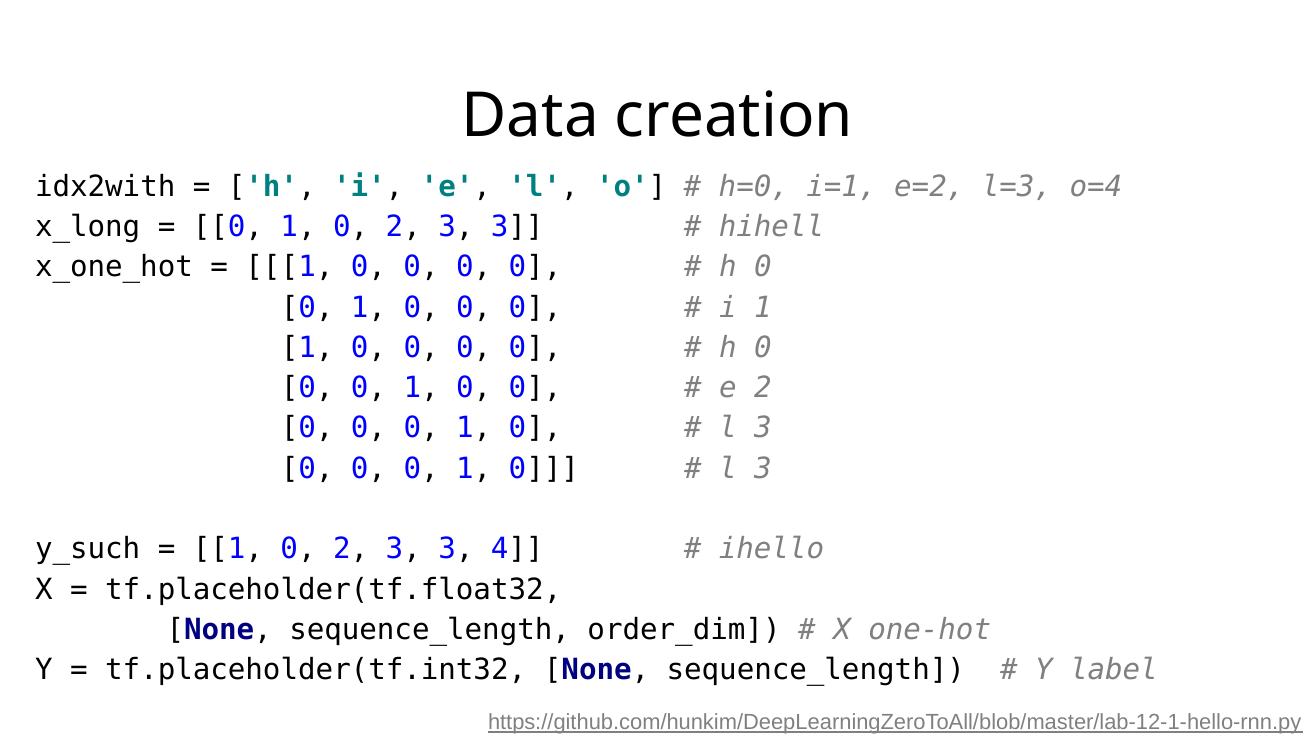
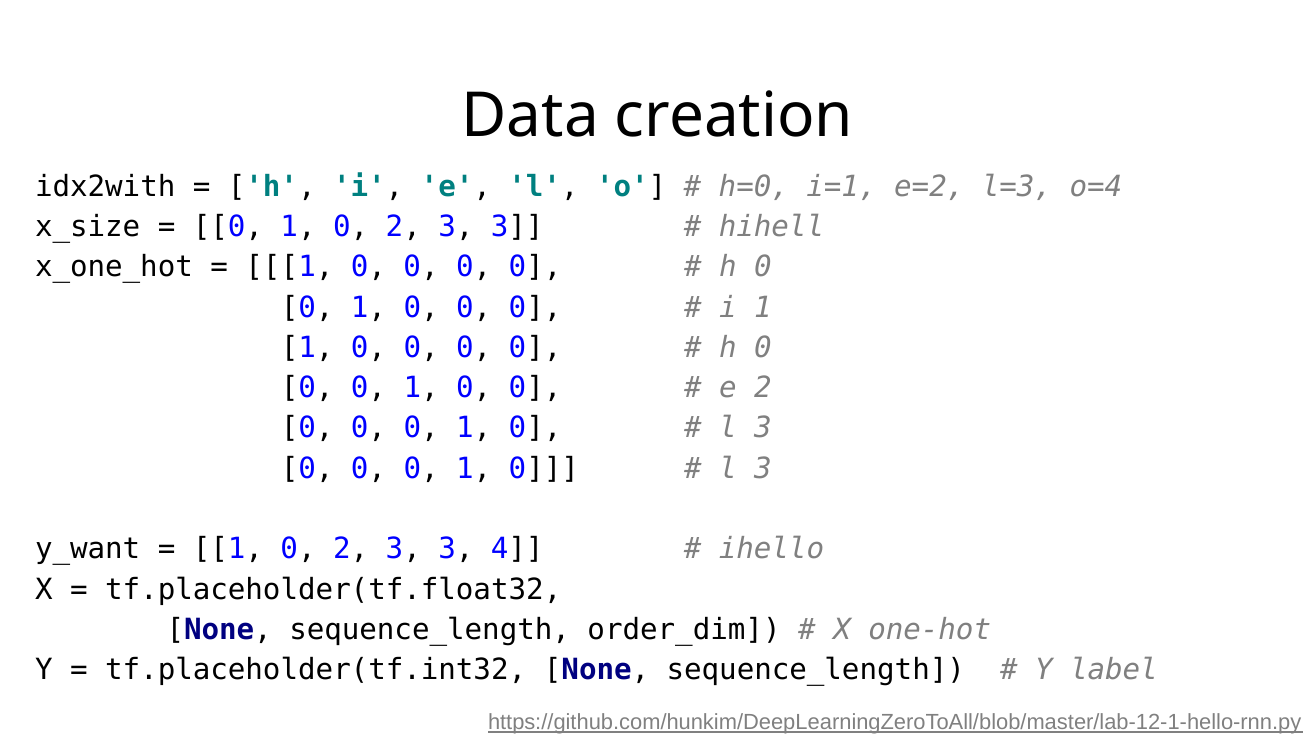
x_long: x_long -> x_size
y_such: y_such -> y_want
